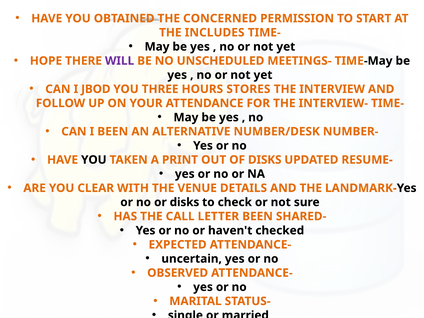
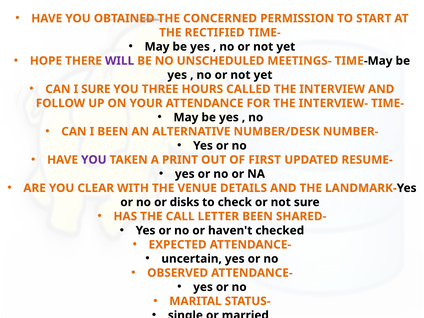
INCLUDES: INCLUDES -> RECTIFIED
I JBOD: JBOD -> SURE
STORES: STORES -> CALLED
YOU at (94, 160) colour: black -> purple
OF DISKS: DISKS -> FIRST
